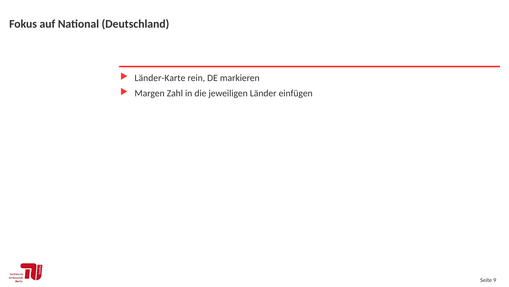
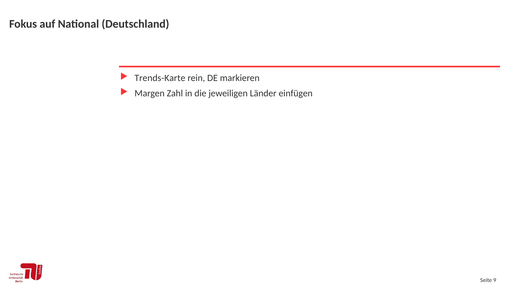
Länder-Karte: Länder-Karte -> Trends-Karte
